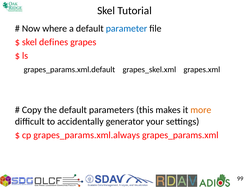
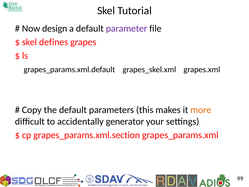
where: where -> design
parameter colour: blue -> purple
grapes_params.xml.always: grapes_params.xml.always -> grapes_params.xml.section
